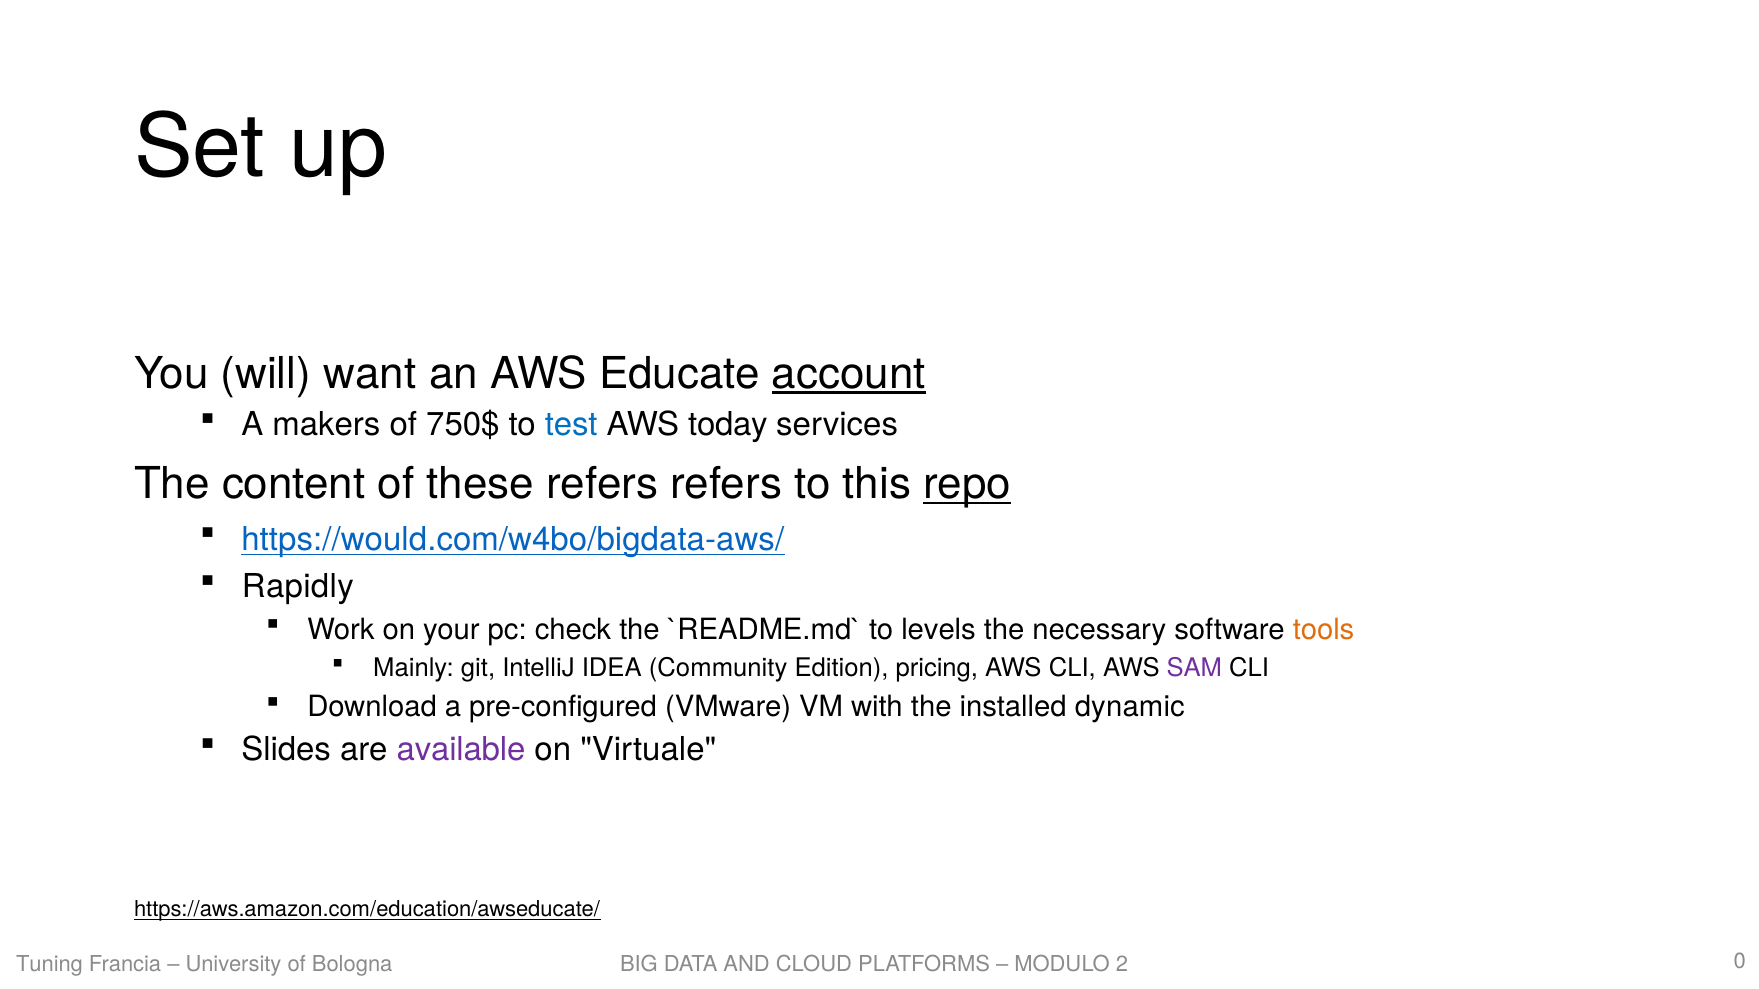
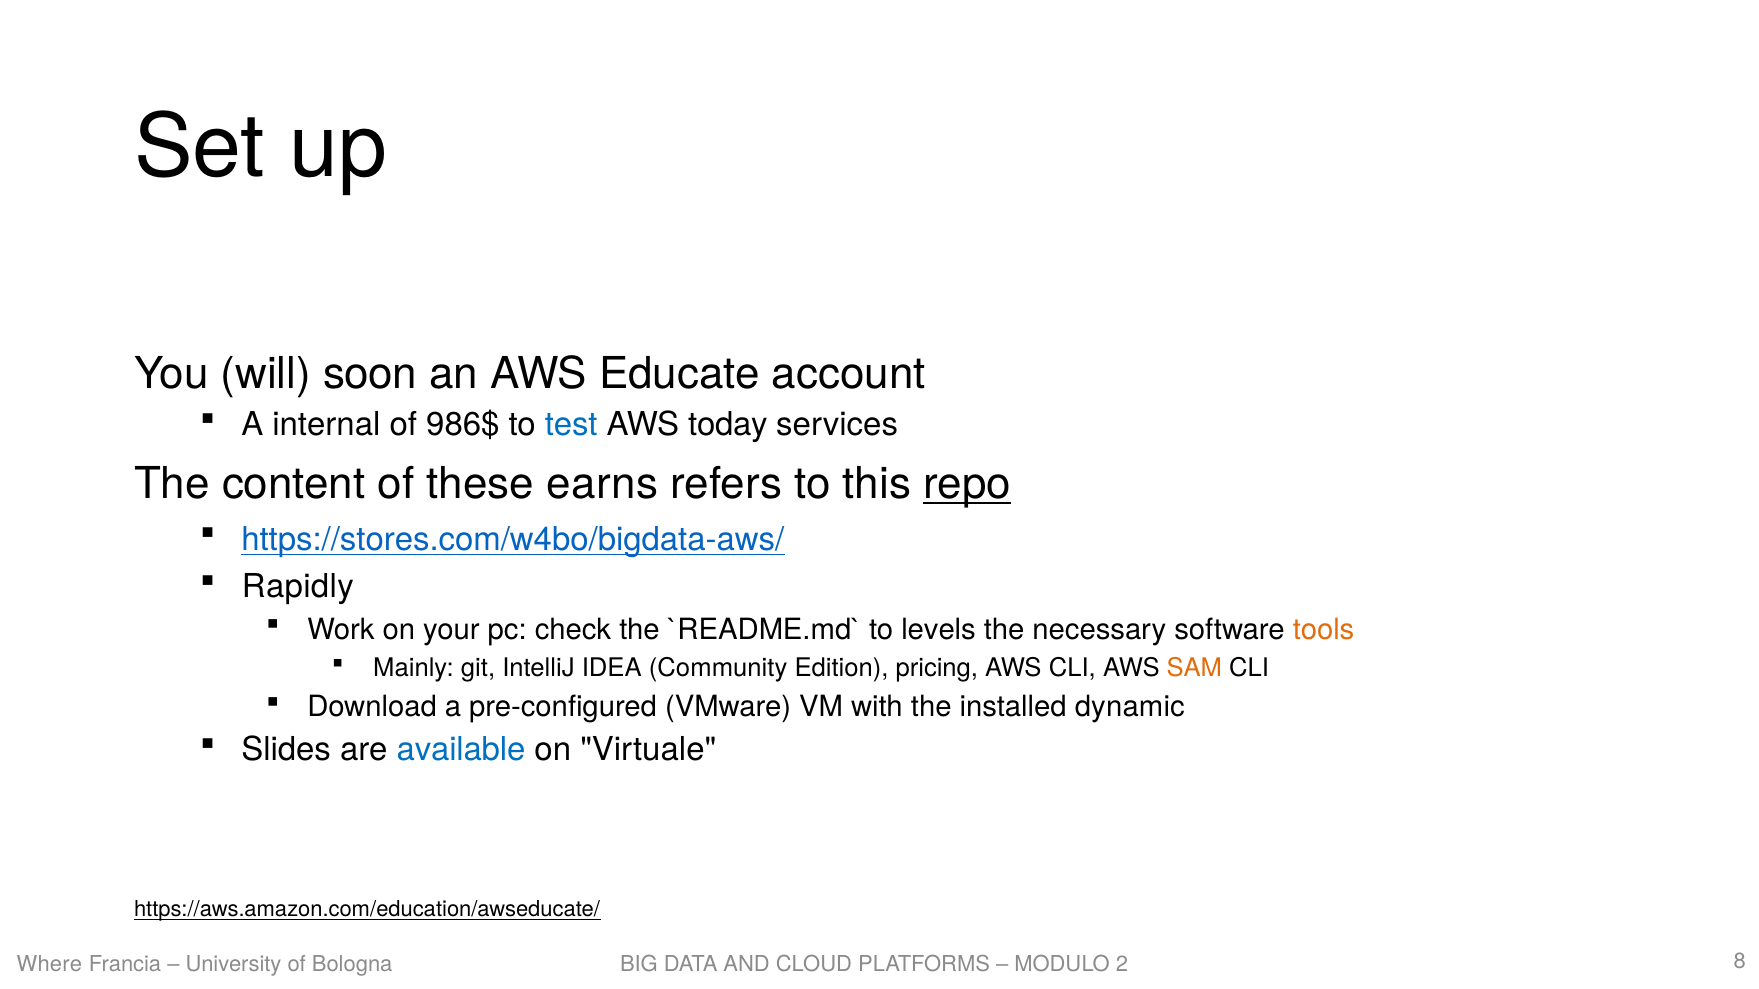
want: want -> soon
account underline: present -> none
makers: makers -> internal
750$: 750$ -> 986$
these refers: refers -> earns
https://would.com/w4bo/bigdata-aws/: https://would.com/w4bo/bigdata-aws/ -> https://stores.com/w4bo/bigdata-aws/
SAM colour: purple -> orange
available colour: purple -> blue
Tuning: Tuning -> Where
0: 0 -> 8
